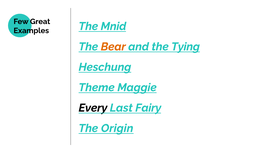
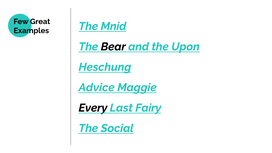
Bear colour: orange -> black
Tying: Tying -> Upon
Theme: Theme -> Advice
Origin: Origin -> Social
